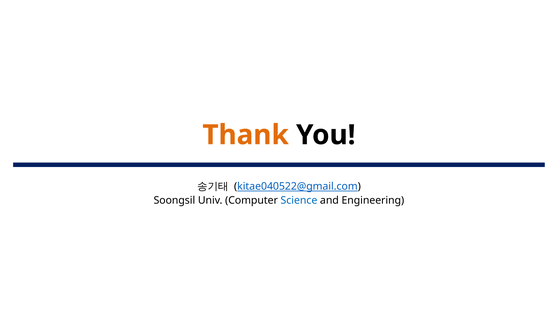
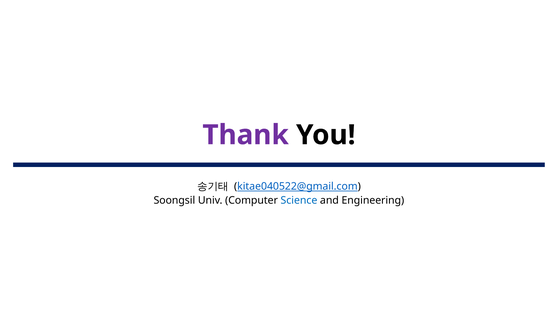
Thank colour: orange -> purple
